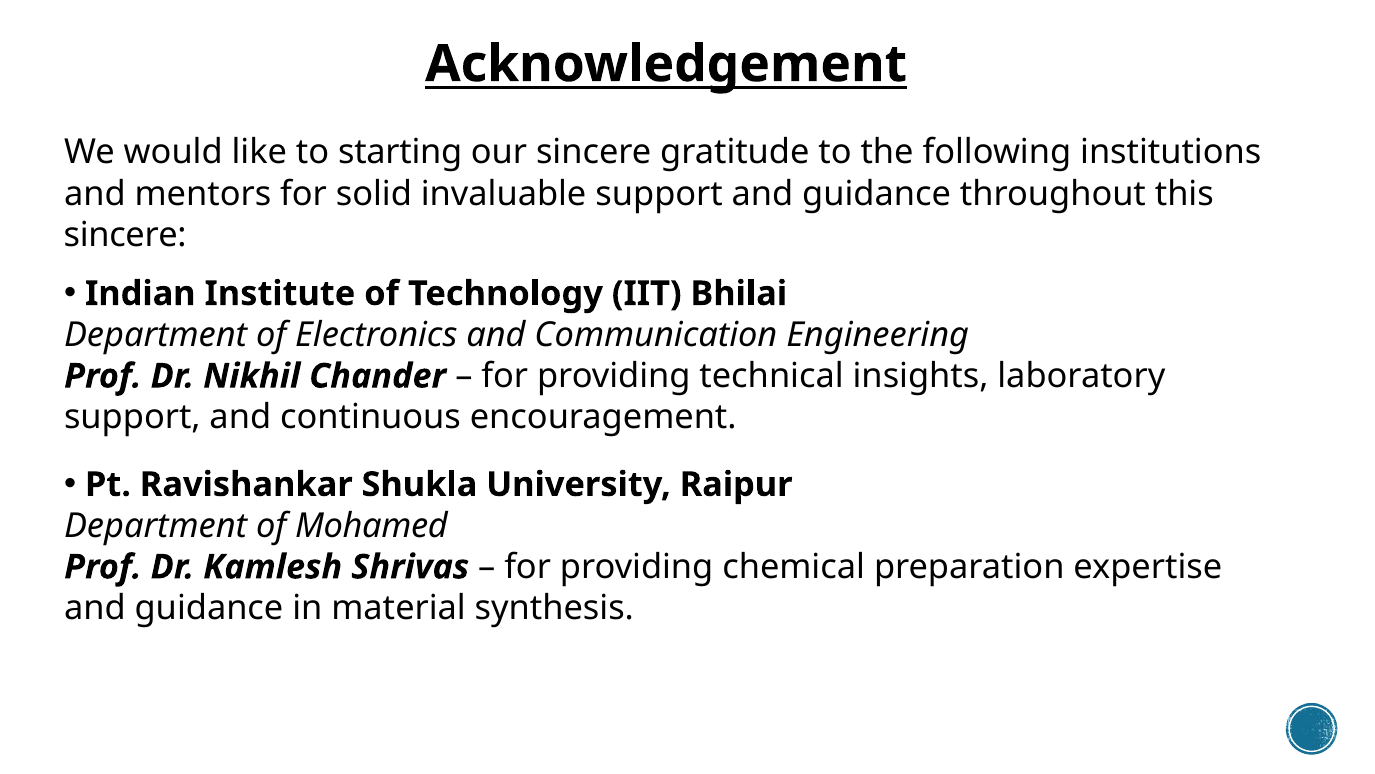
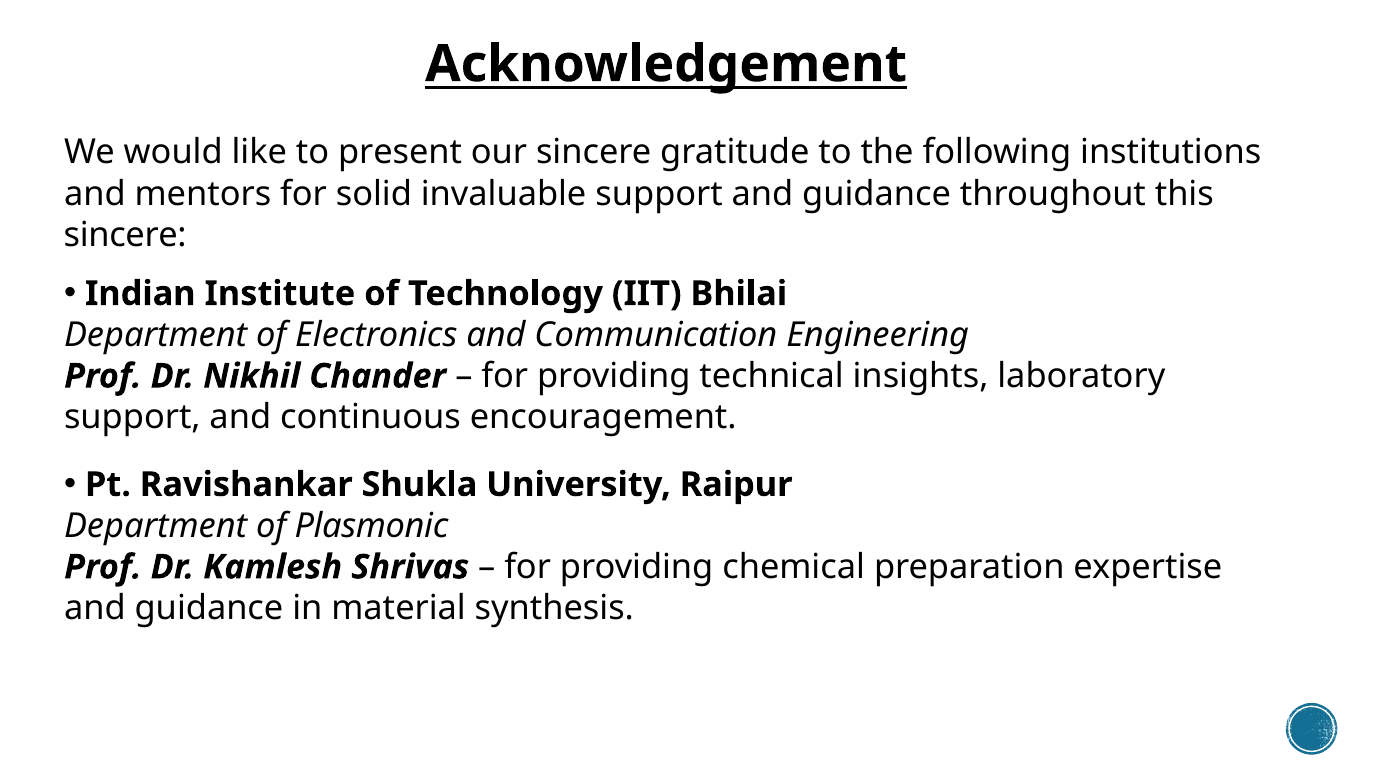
starting: starting -> present
Mohamed: Mohamed -> Plasmonic
